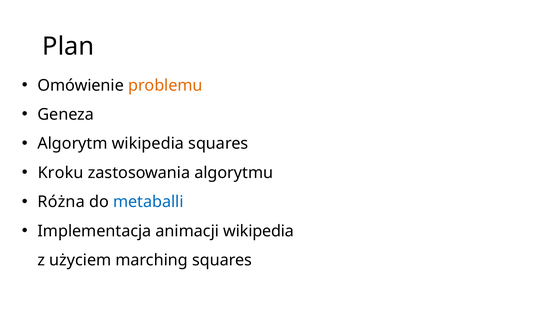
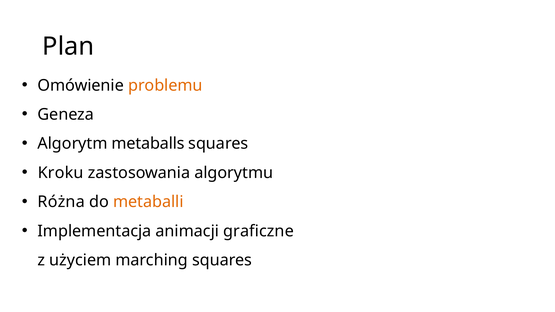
Algorytm wikipedia: wikipedia -> metaballs
metaballi colour: blue -> orange
animacji wikipedia: wikipedia -> graficzne
